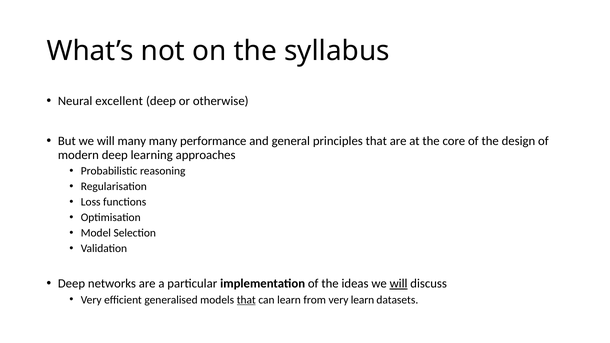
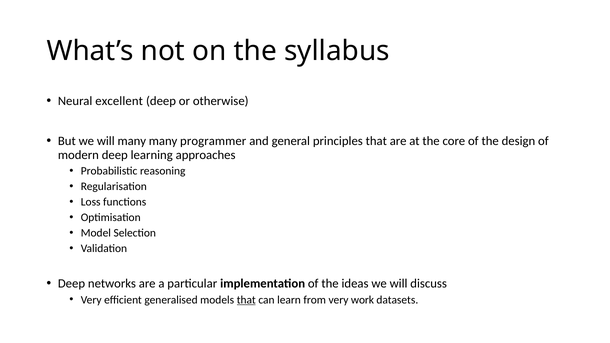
performance: performance -> programmer
will at (399, 284) underline: present -> none
very learn: learn -> work
